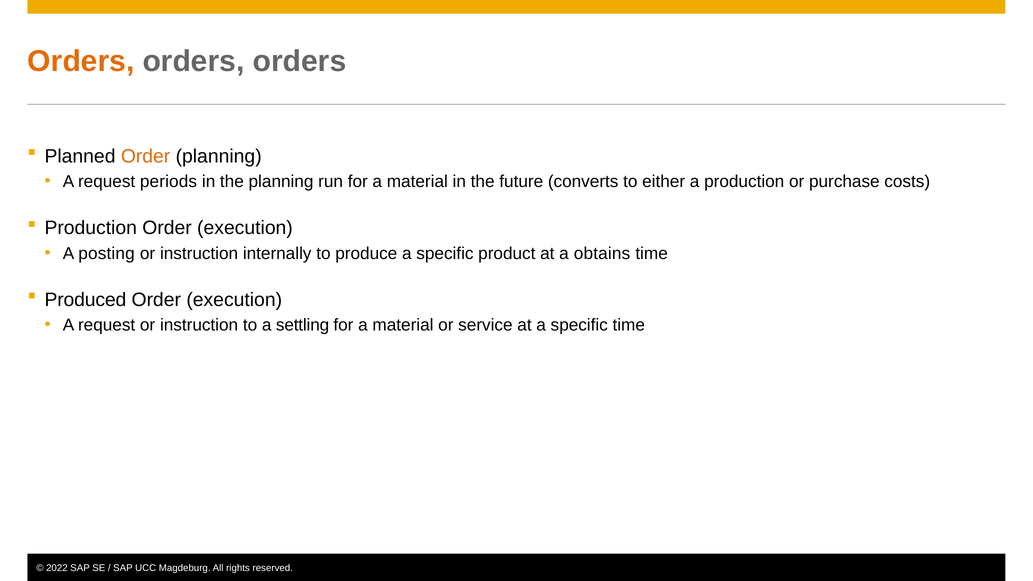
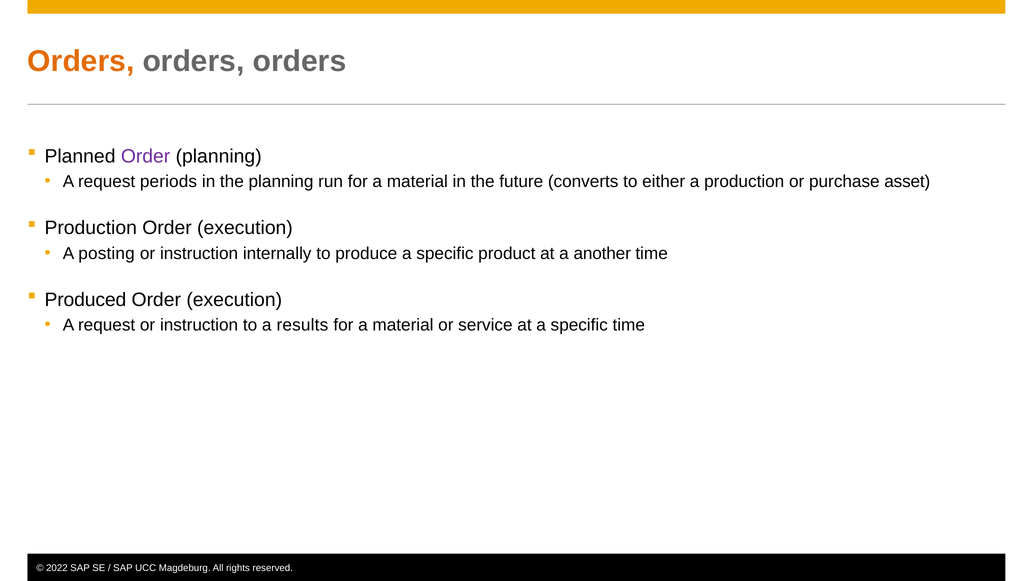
Order at (146, 156) colour: orange -> purple
costs: costs -> asset
obtains: obtains -> another
settling: settling -> results
